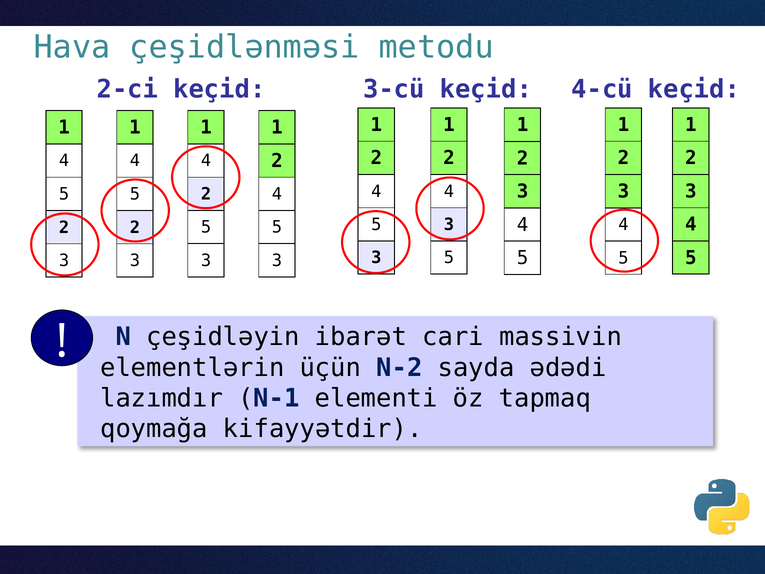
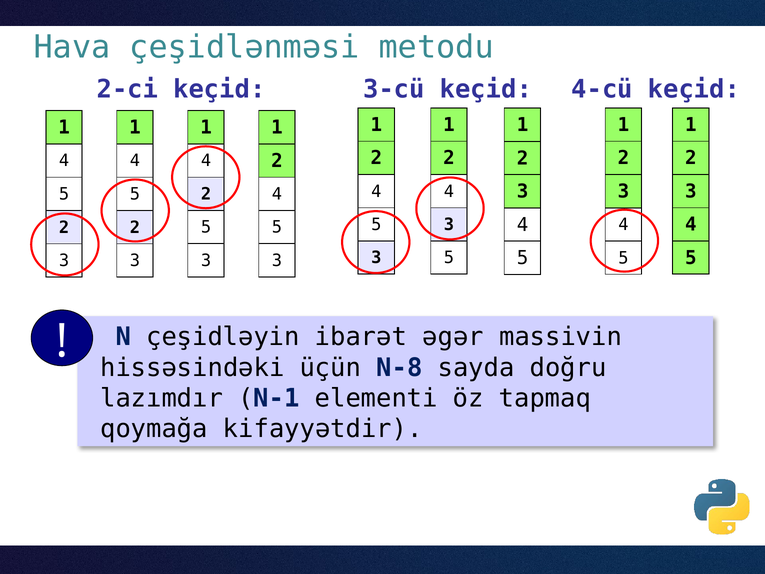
cari: cari -> əgər
elementlərin: elementlərin -> hissəsindəki
N-2: N-2 -> N-8
ədədi: ədədi -> doğru
